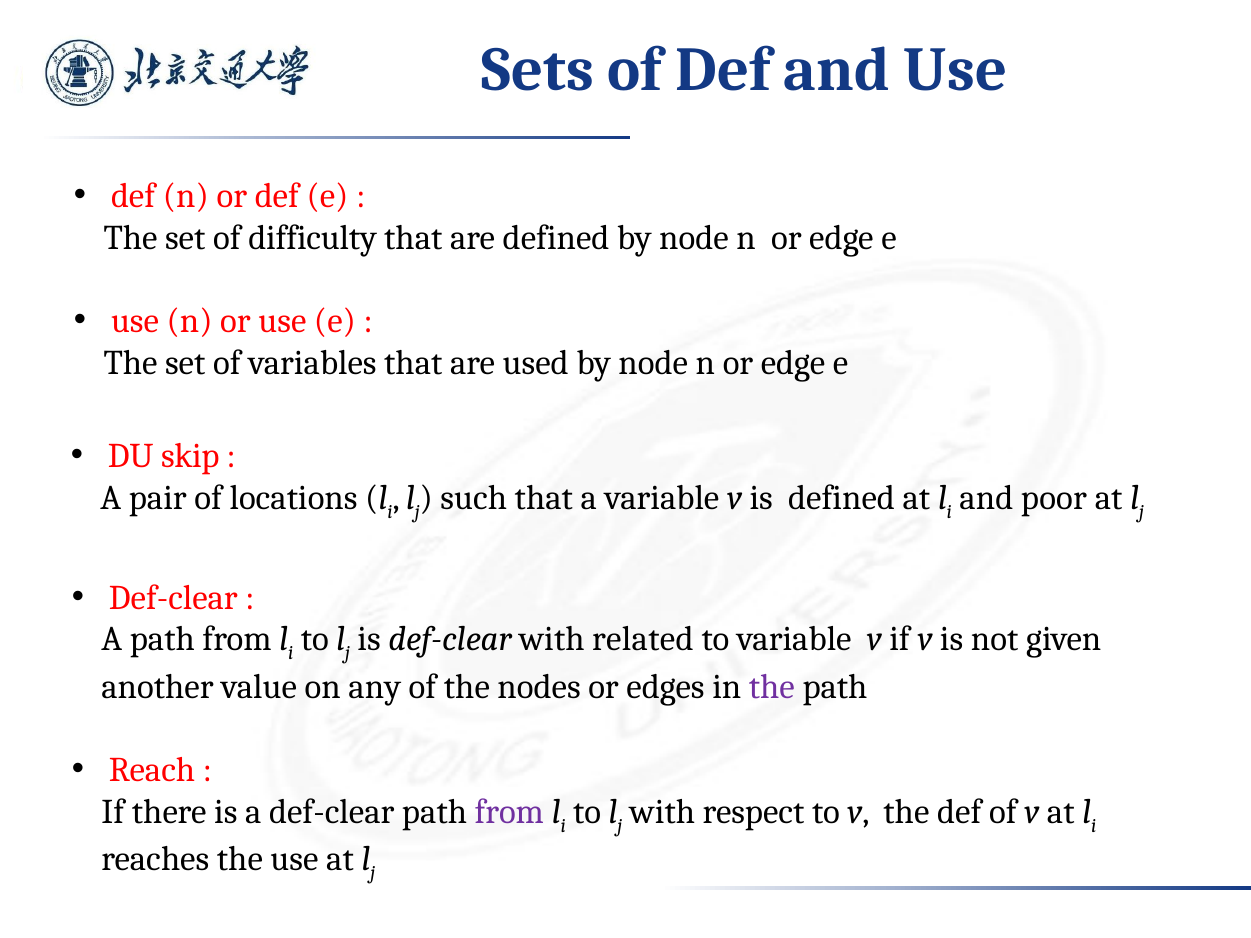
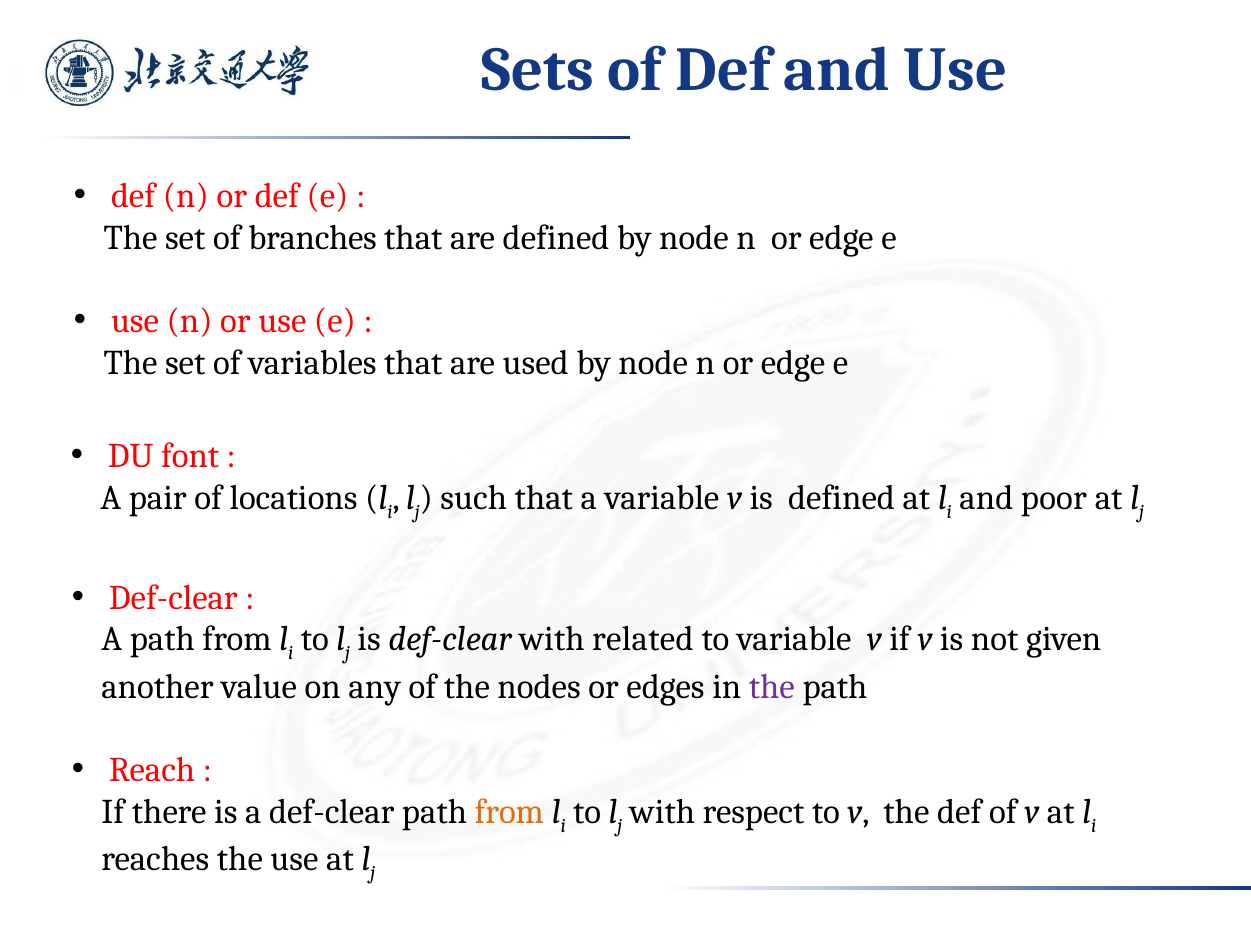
difficulty: difficulty -> branches
skip: skip -> font
from at (509, 812) colour: purple -> orange
